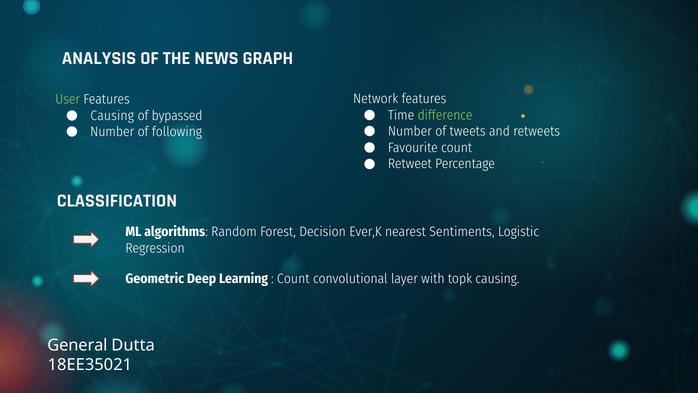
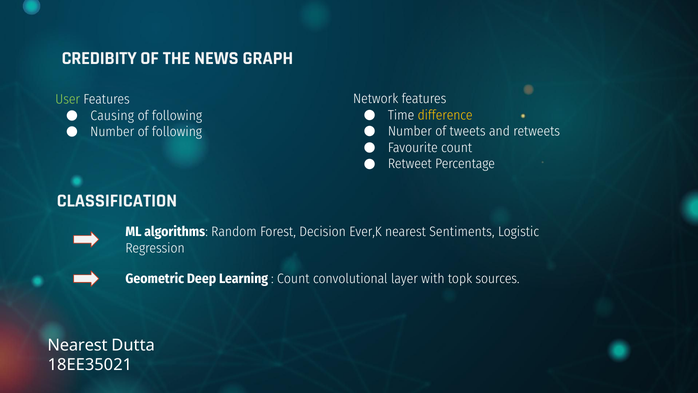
ANALYSIS: ANALYSIS -> CREDIBITY
difference colour: light green -> yellow
bypassed at (177, 115): bypassed -> following
topk causing: causing -> sources
General at (77, 345): General -> Nearest
